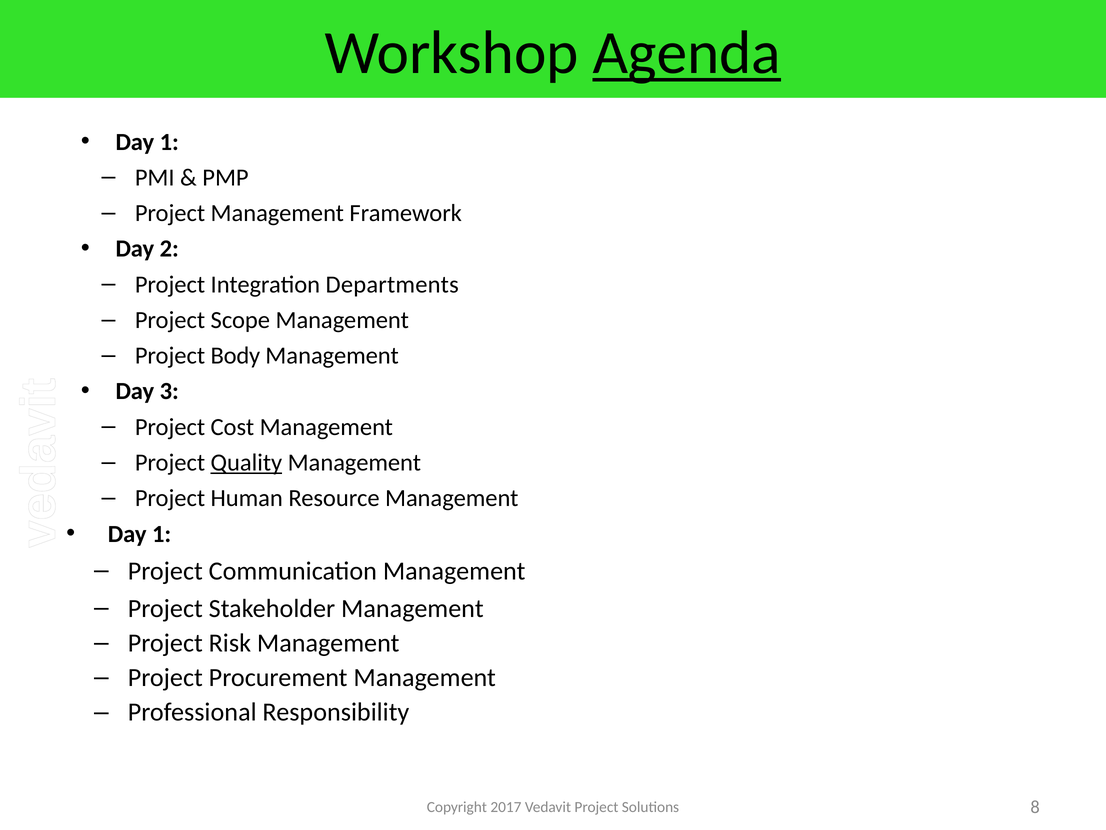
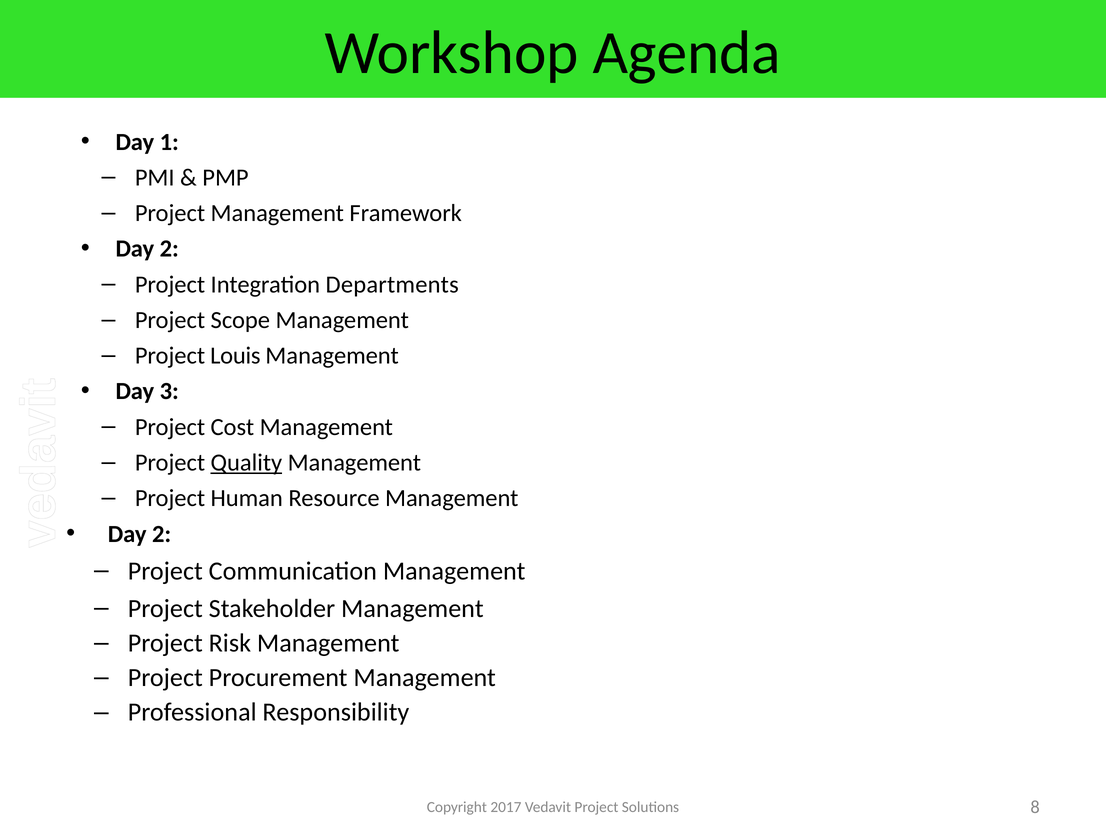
Agenda underline: present -> none
Body: Body -> Louis
1 at (162, 534): 1 -> 2
